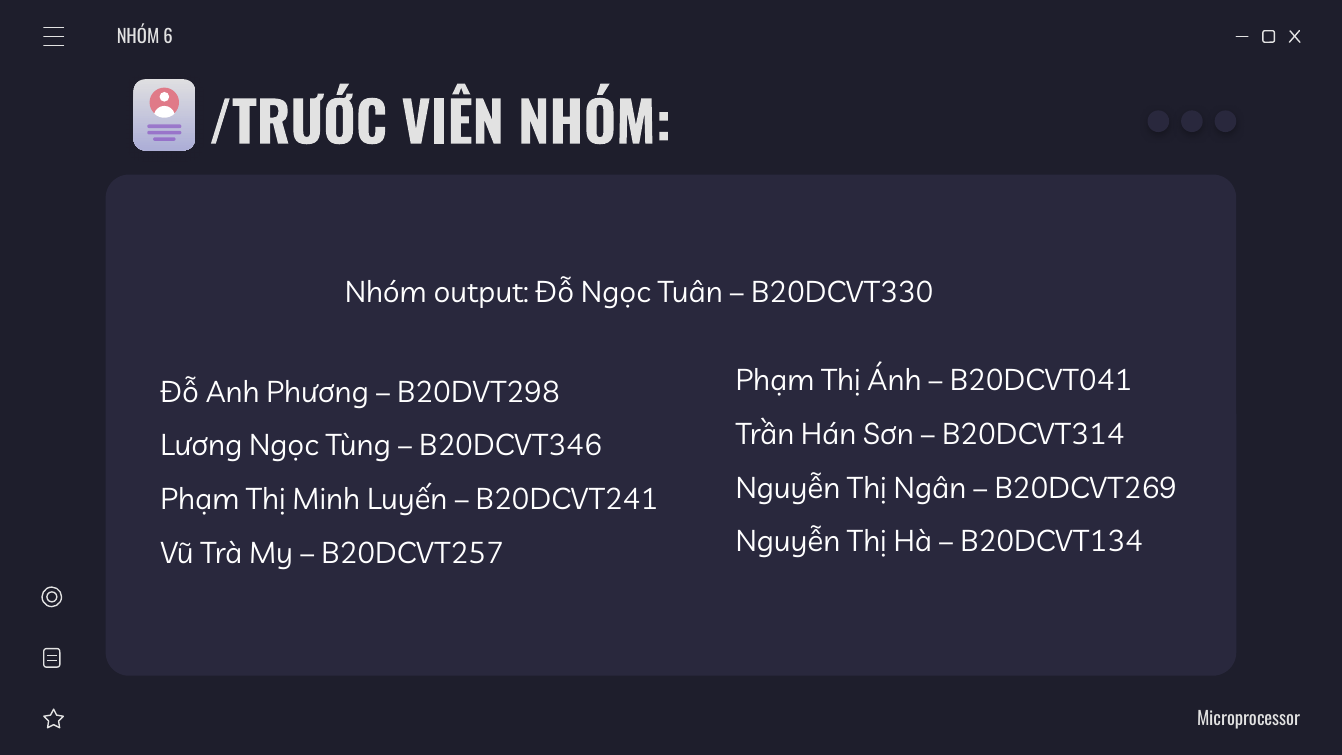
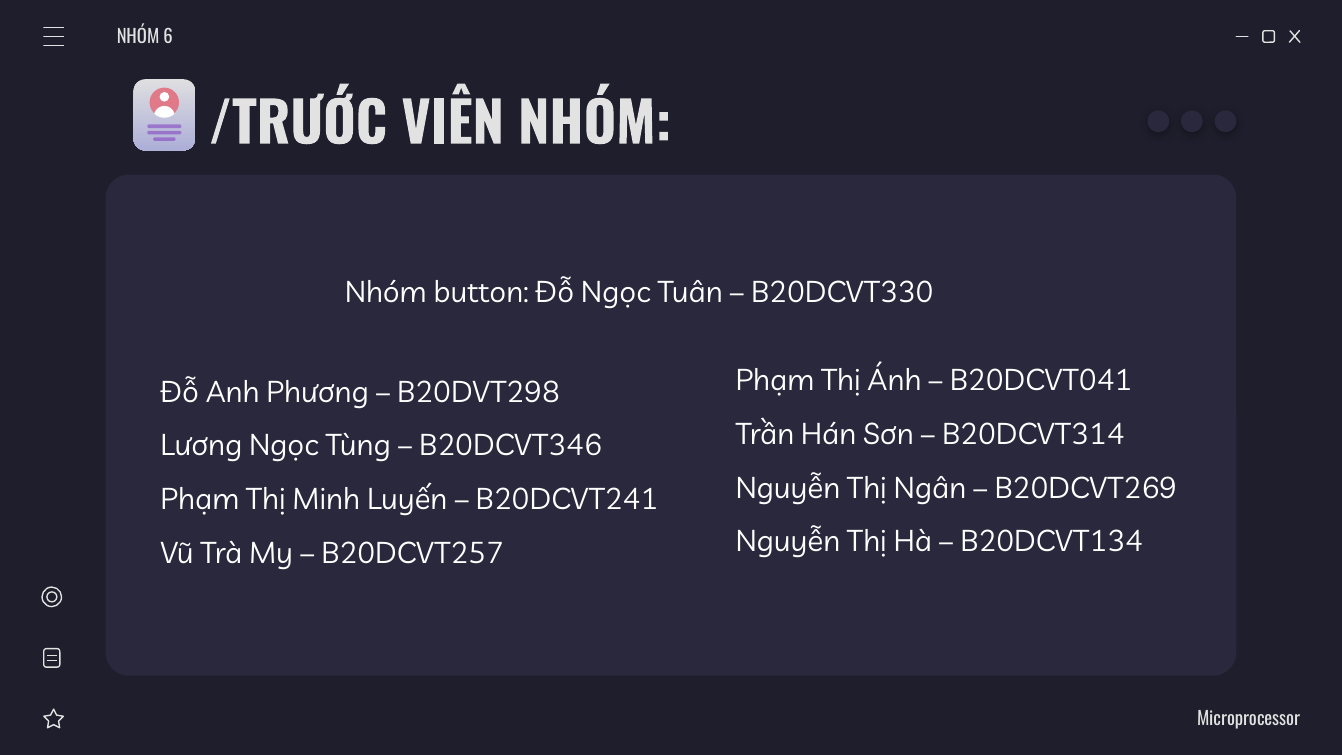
output: output -> button
